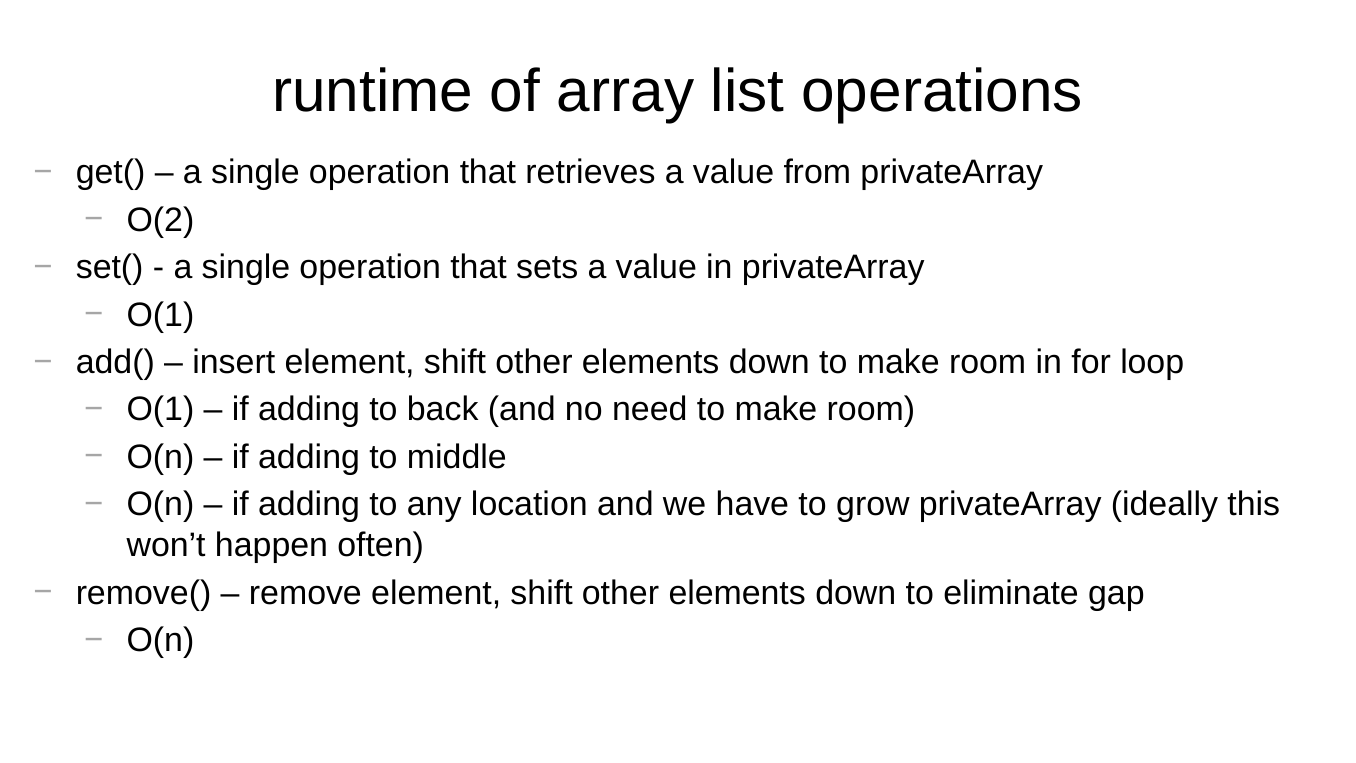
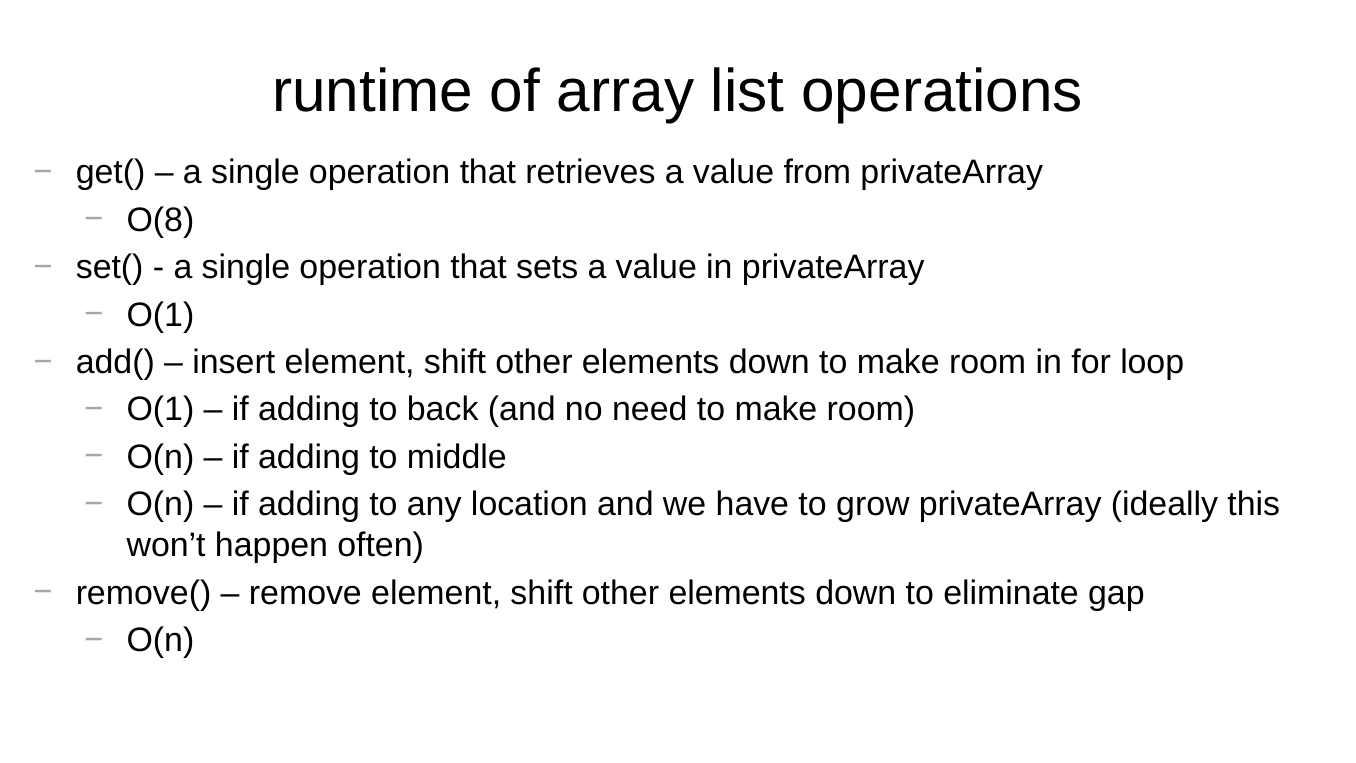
O(2: O(2 -> O(8
